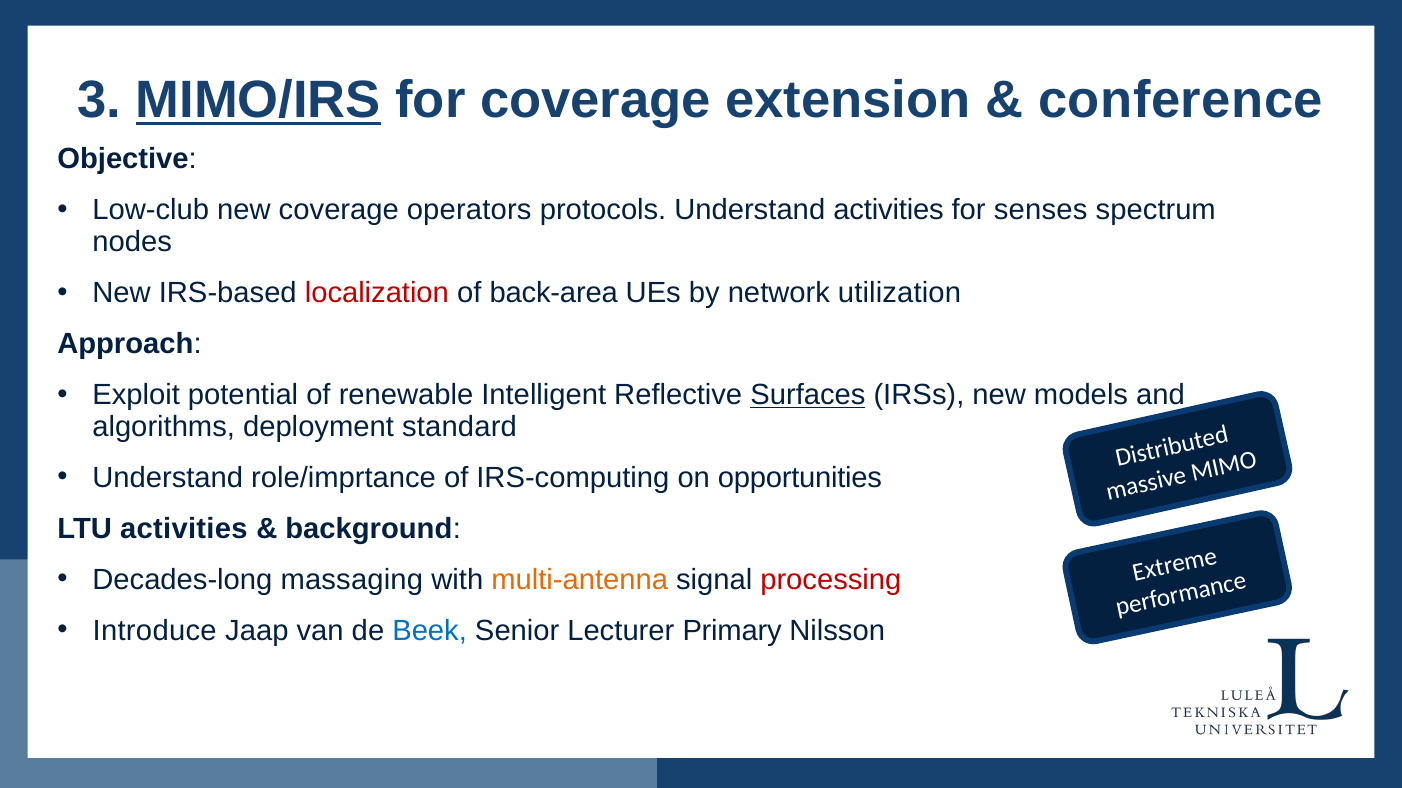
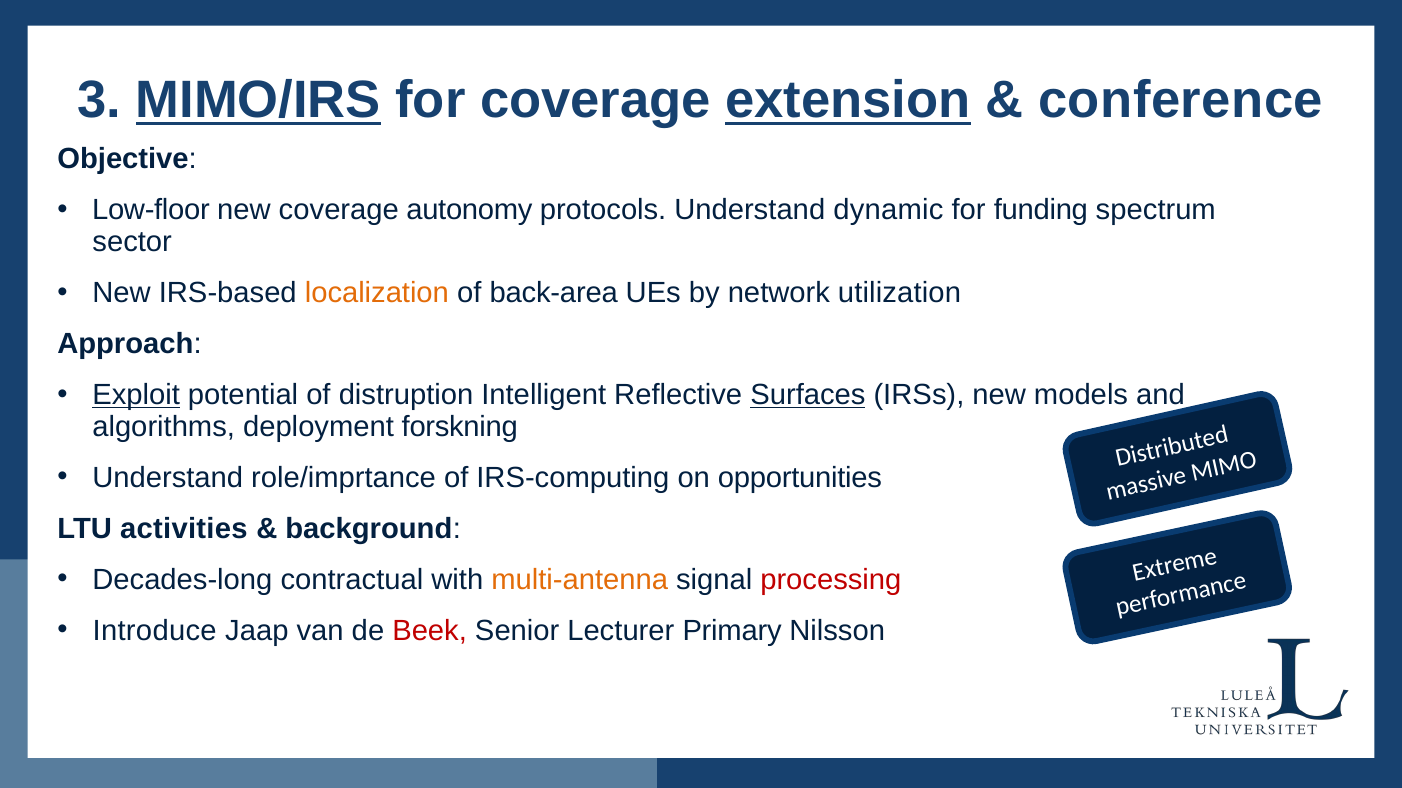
extension underline: none -> present
Low-club: Low-club -> Low-floor
operators: operators -> autonomy
Understand activities: activities -> dynamic
senses: senses -> funding
nodes: nodes -> sector
localization colour: red -> orange
Exploit underline: none -> present
renewable: renewable -> distruption
standard: standard -> forskning
massaging: massaging -> contractual
Beek colour: blue -> red
